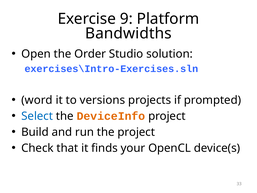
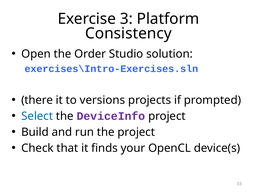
9: 9 -> 3
Bandwidths: Bandwidths -> Consistency
word: word -> there
DeviceInfo colour: orange -> purple
